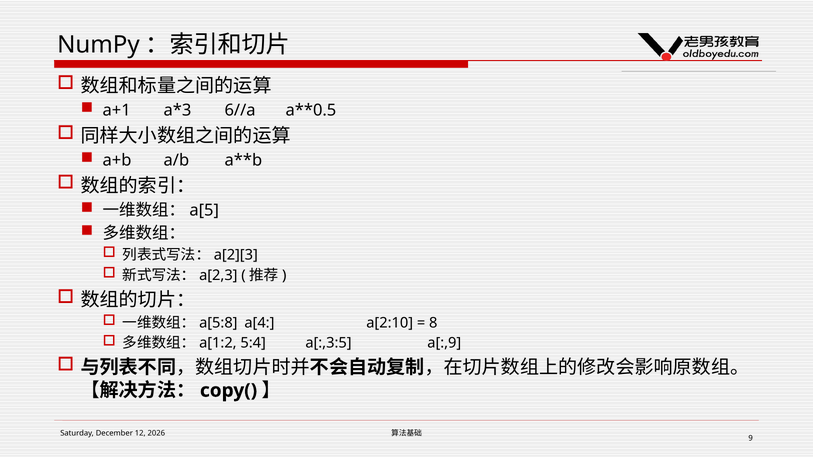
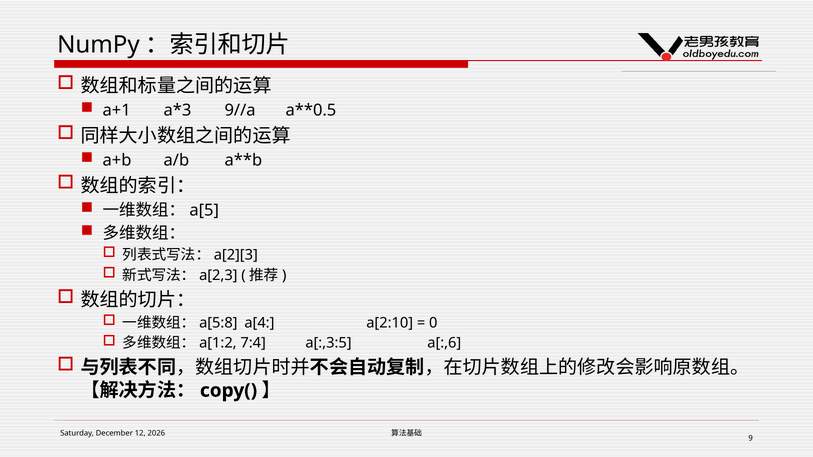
6//a: 6//a -> 9//a
8: 8 -> 0
5:4: 5:4 -> 7:4
a[:,9: a[:,9 -> a[:,6
